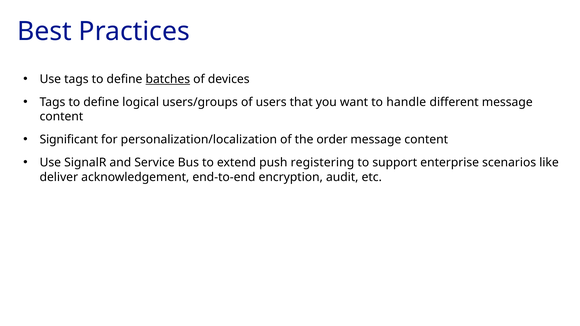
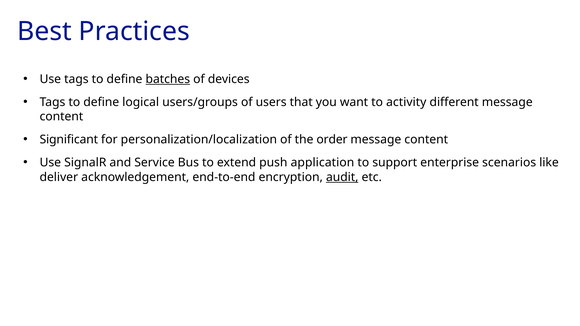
handle: handle -> activity
registering: registering -> application
audit underline: none -> present
